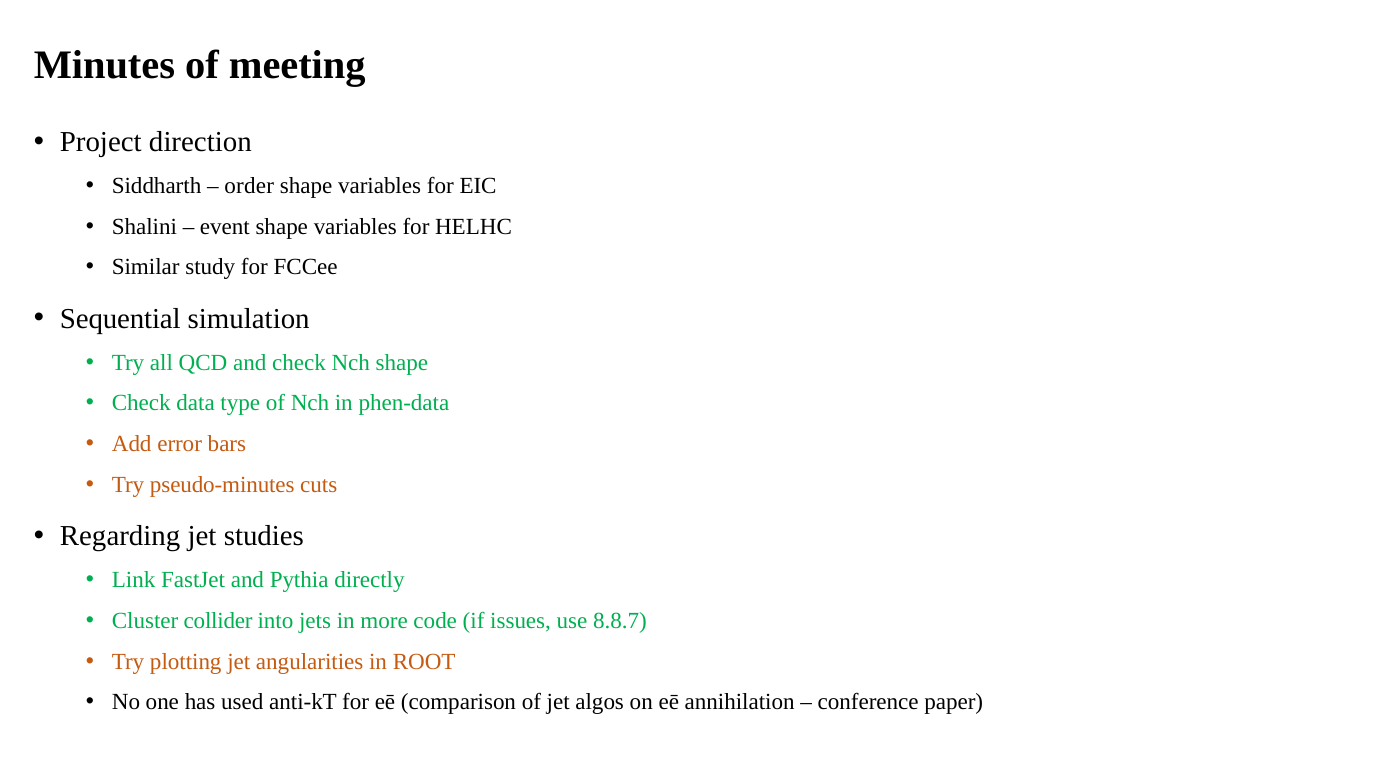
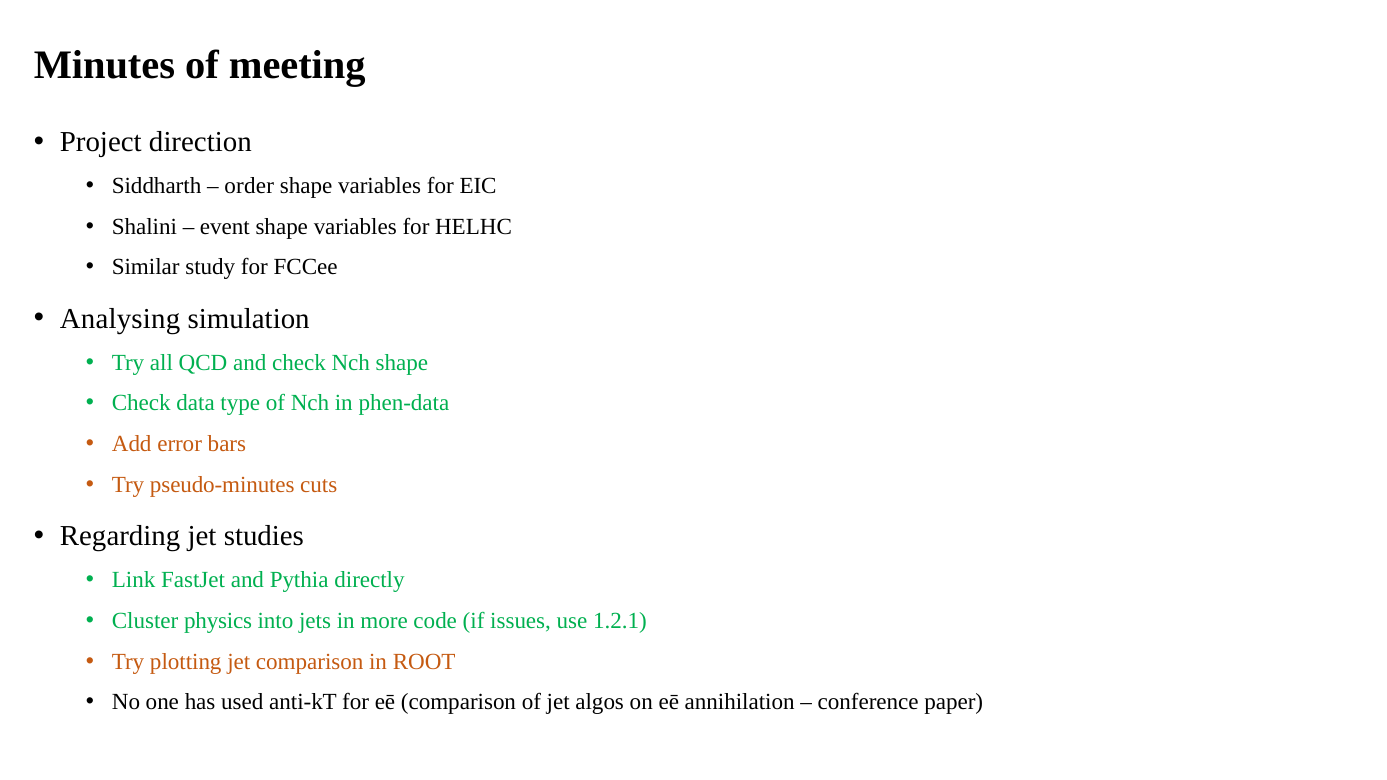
Sequential: Sequential -> Analysing
collider: collider -> physics
8.8.7: 8.8.7 -> 1.2.1
jet angularities: angularities -> comparison
